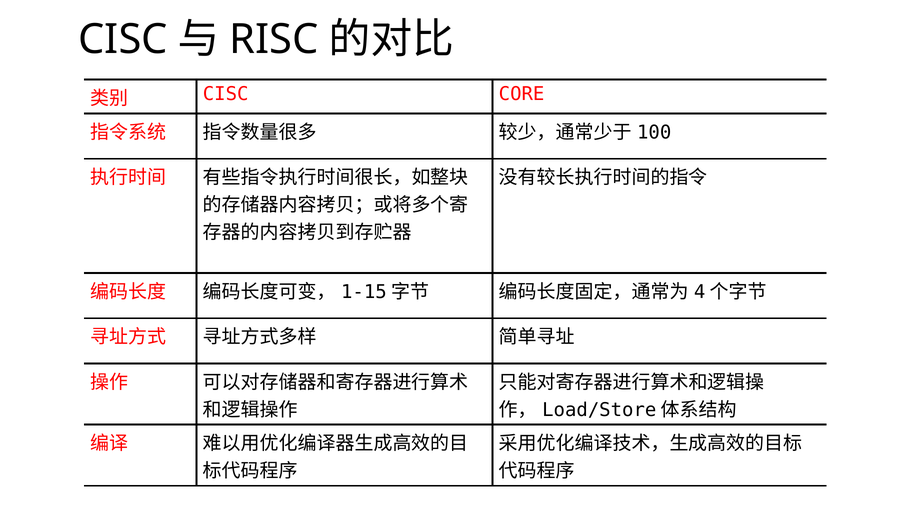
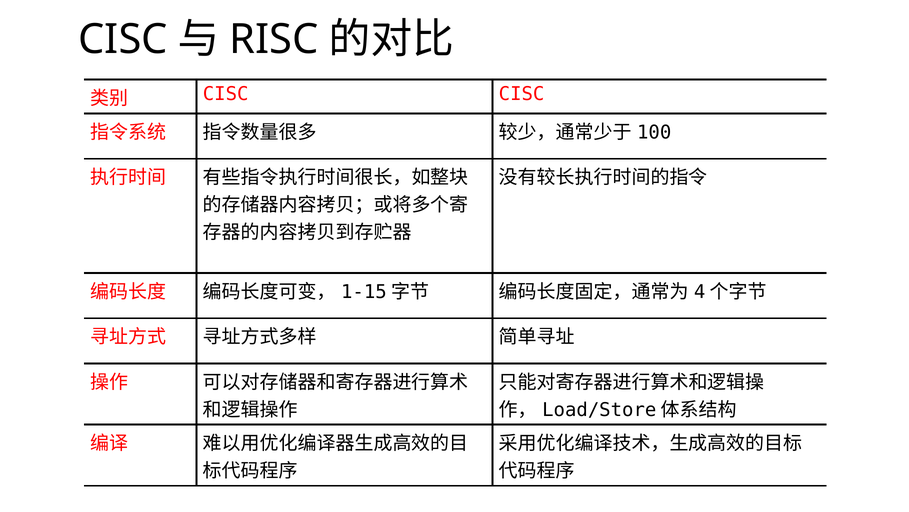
CISC CORE: CORE -> CISC
